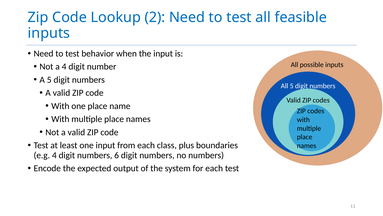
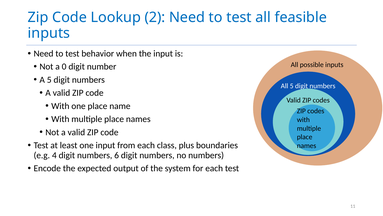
a 4: 4 -> 0
